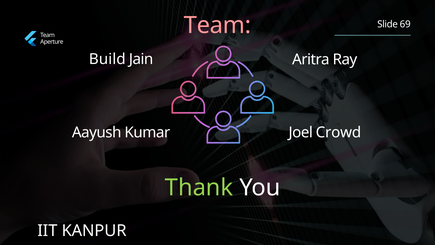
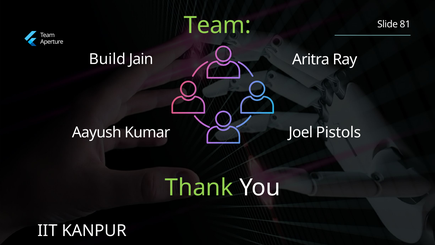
Team at (218, 25) colour: pink -> light green
69: 69 -> 81
Crowd: Crowd -> Pistols
